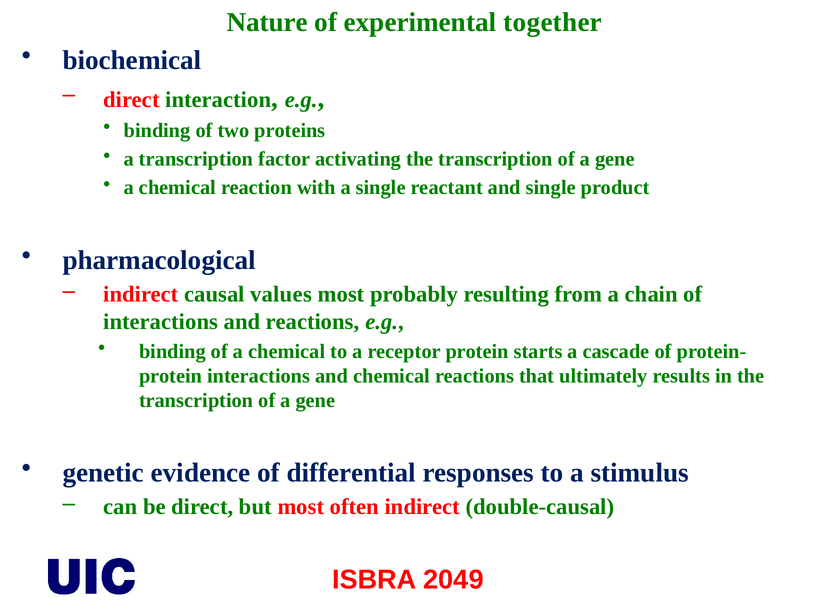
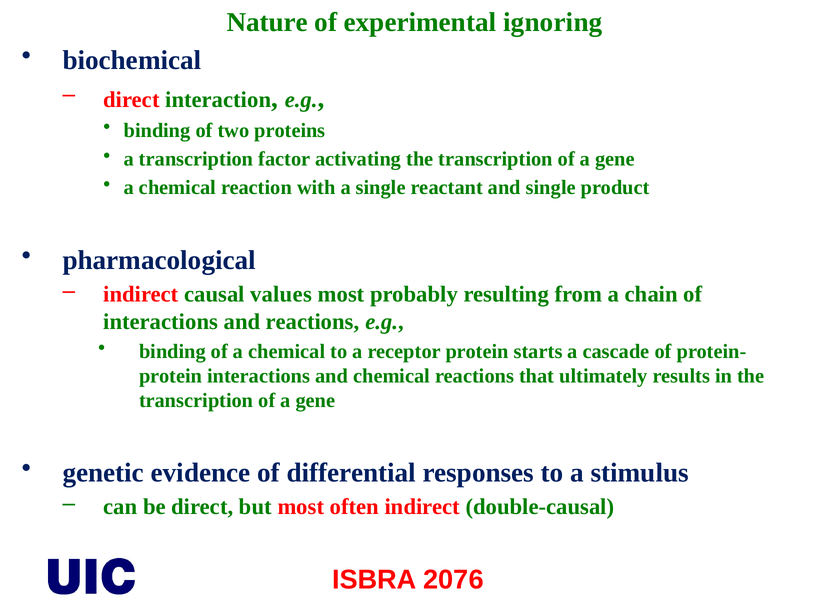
together: together -> ignoring
2049: 2049 -> 2076
